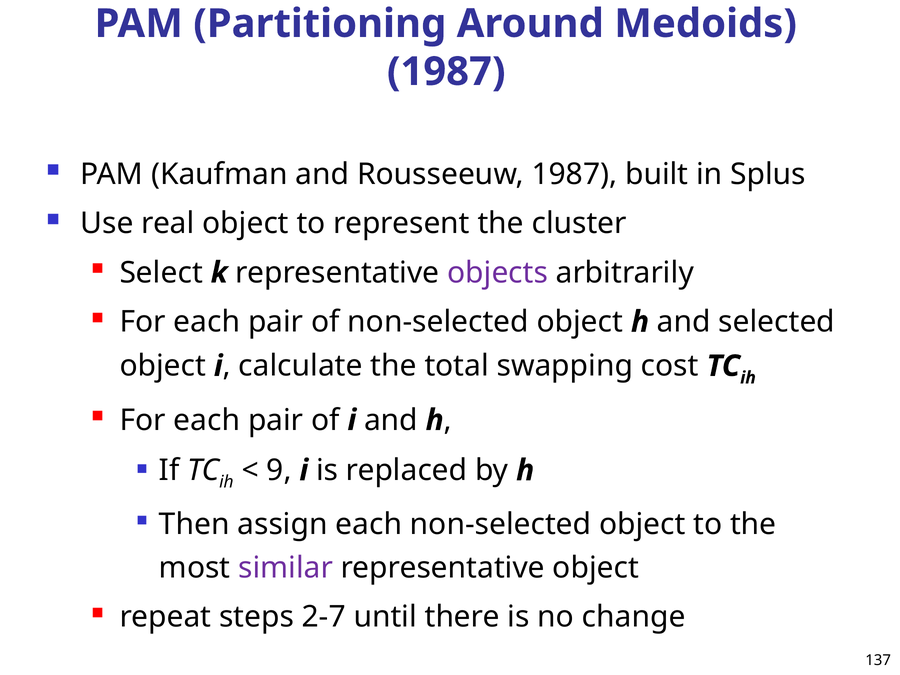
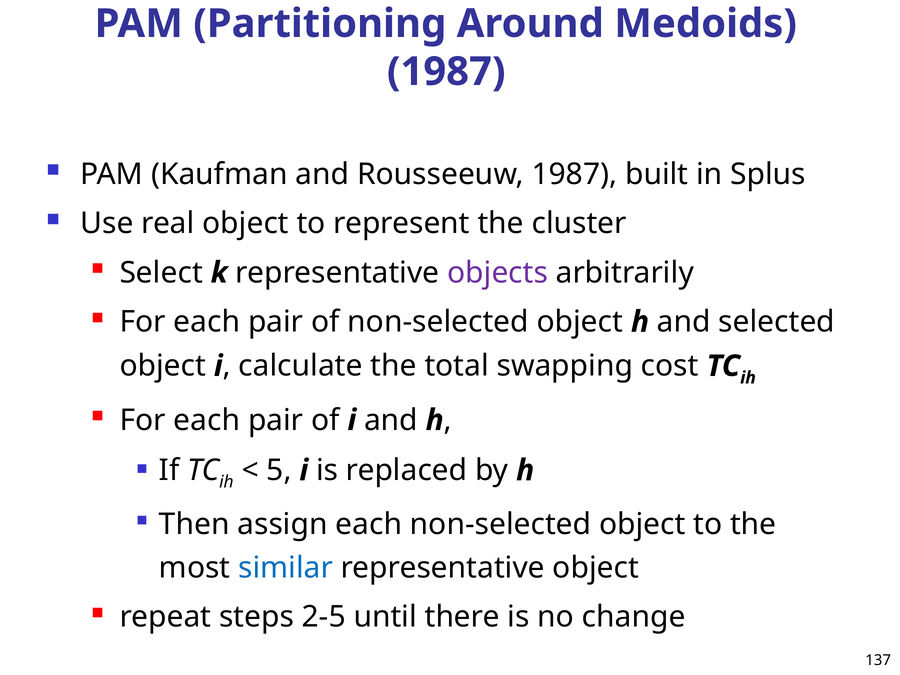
9: 9 -> 5
similar colour: purple -> blue
2-7: 2-7 -> 2-5
